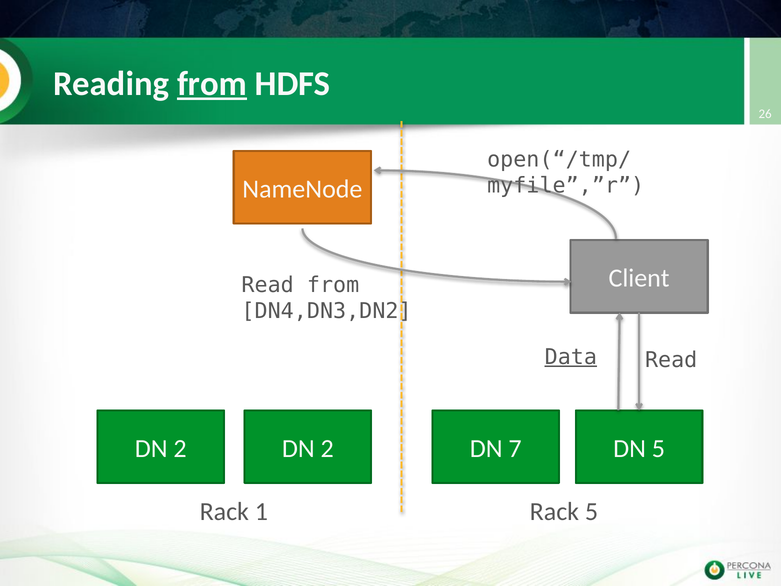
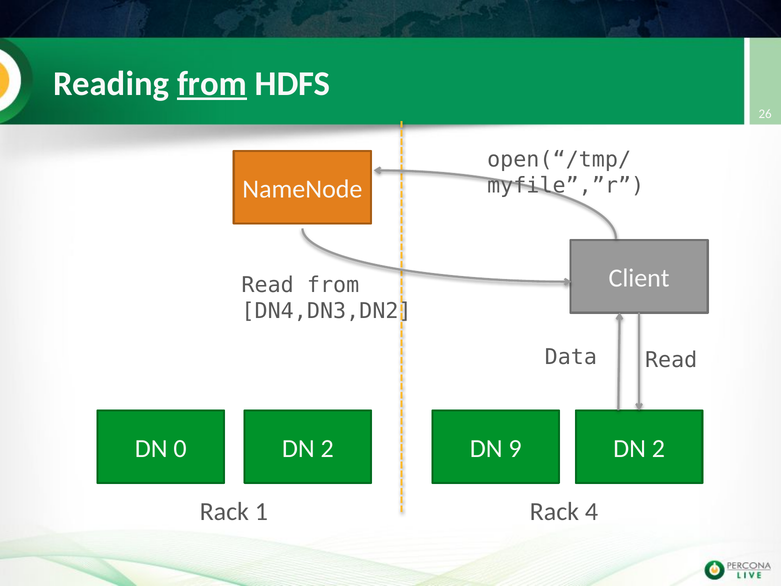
Data underline: present -> none
2 at (180, 448): 2 -> 0
7: 7 -> 9
5 at (658, 448): 5 -> 2
Rack 5: 5 -> 4
